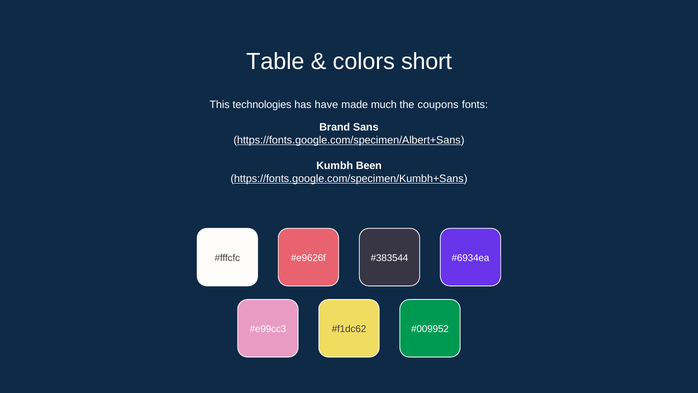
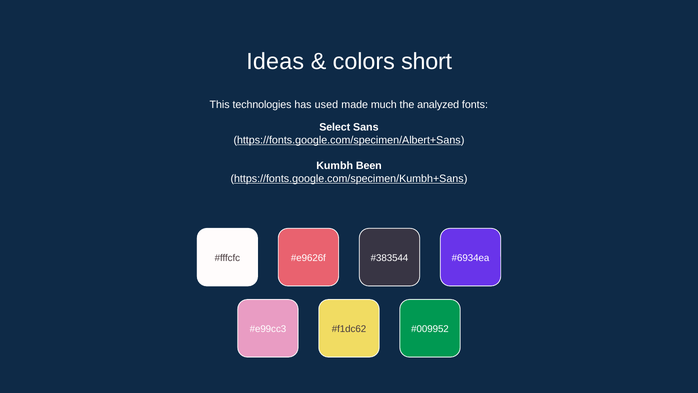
Table: Table -> Ideas
have: have -> used
coupons: coupons -> analyzed
Brand: Brand -> Select
